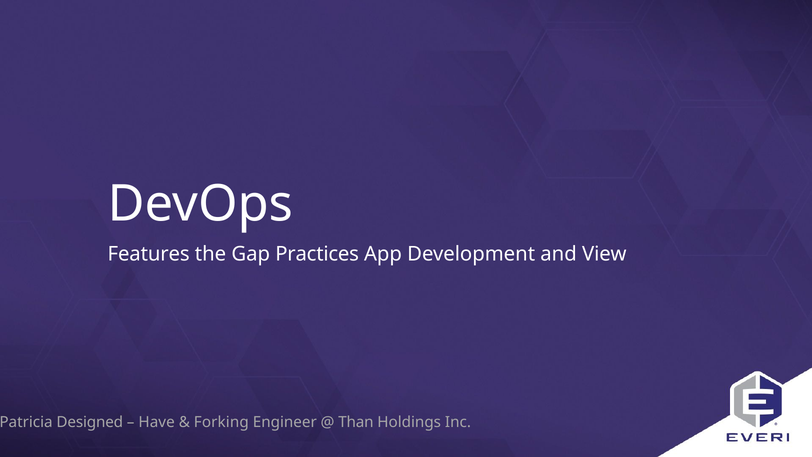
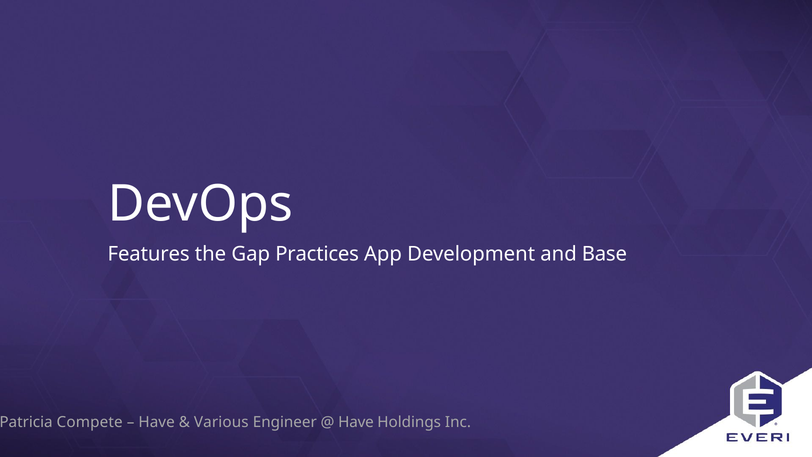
View: View -> Base
Designed: Designed -> Compete
Forking: Forking -> Various
Than at (356, 422): Than -> Have
